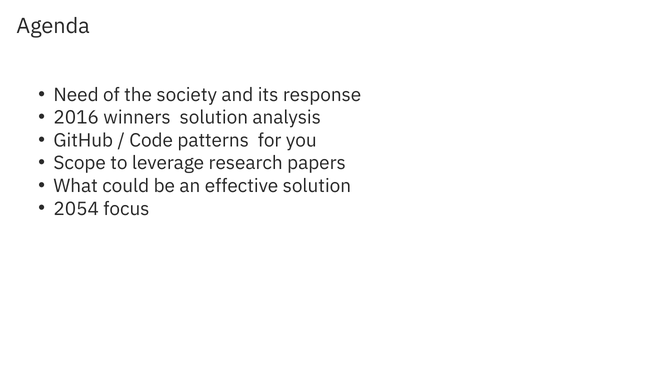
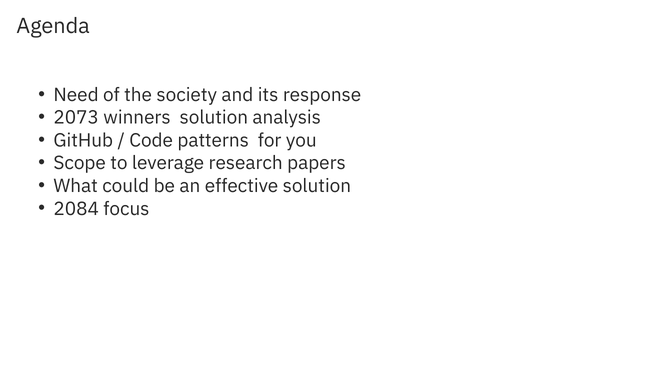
2016: 2016 -> 2073
2054: 2054 -> 2084
